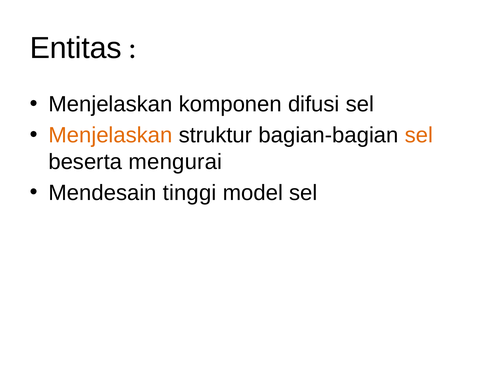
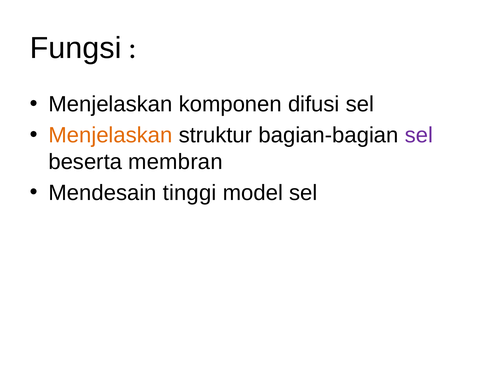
Entitas: Entitas -> Fungsi
sel at (419, 135) colour: orange -> purple
mengurai: mengurai -> membran
